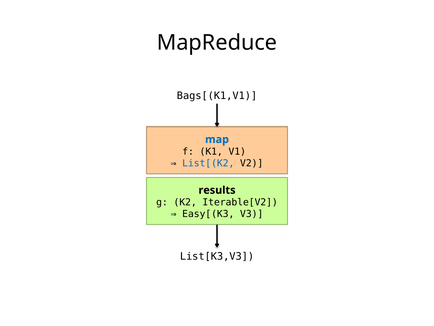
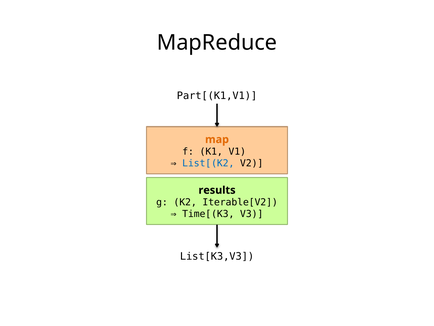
Bags[(K1,V1: Bags[(K1,V1 -> Part[(K1,V1
map colour: blue -> orange
Easy[(K3: Easy[(K3 -> Time[(K3
